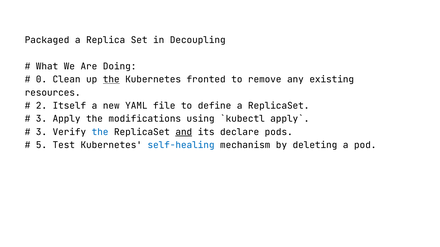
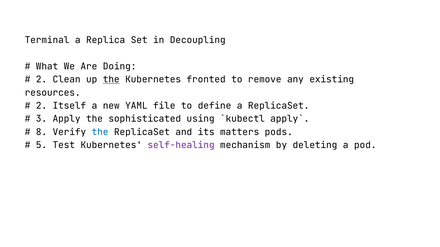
Packaged: Packaged -> Terminal
0 at (41, 80): 0 -> 2
modifications: modifications -> sophisticated
3 at (41, 132): 3 -> 8
and underline: present -> none
declare: declare -> matters
self-healing colour: blue -> purple
